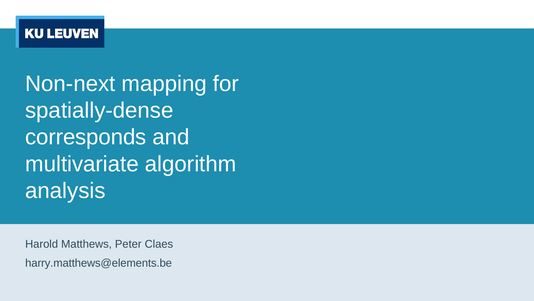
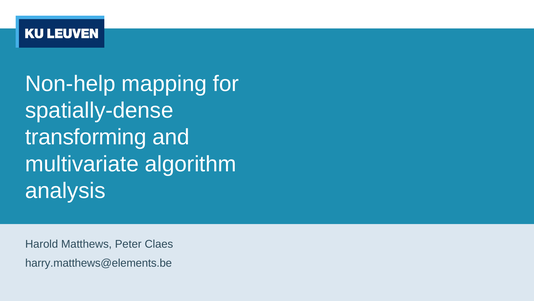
Non-next: Non-next -> Non-help
corresponds: corresponds -> transforming
